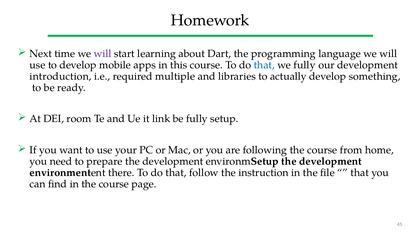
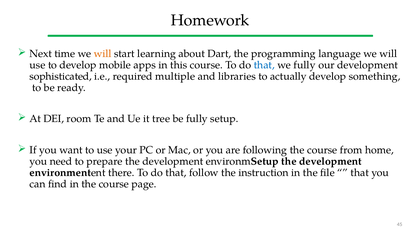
will at (103, 54) colour: purple -> orange
introduction: introduction -> sophisticated
link: link -> tree
